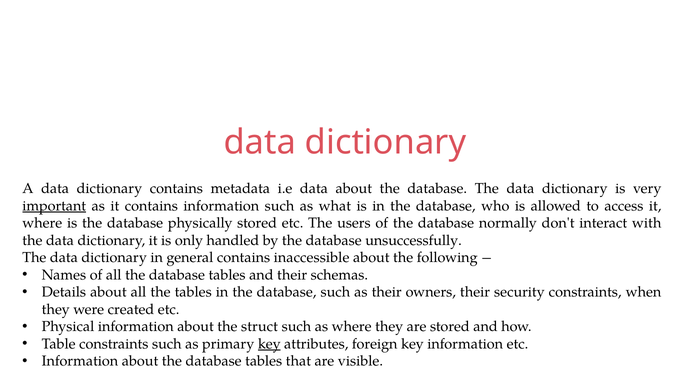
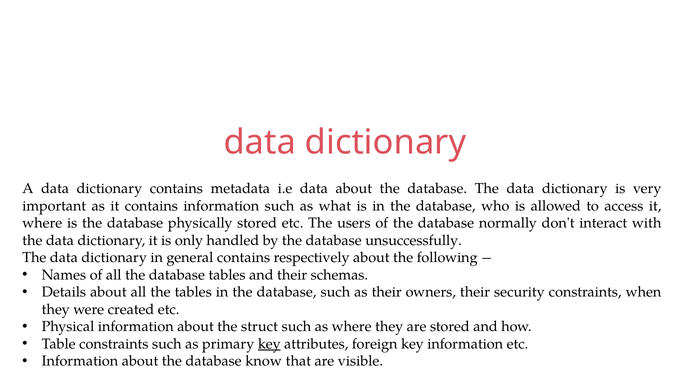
important underline: present -> none
inaccessible: inaccessible -> respectively
about the database tables: tables -> know
